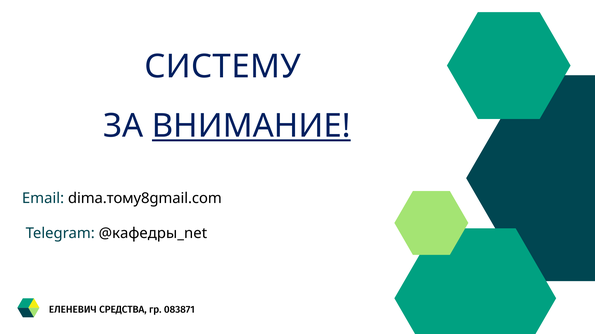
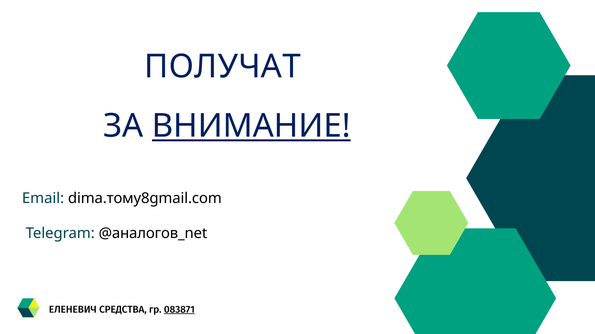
СИСТЕМУ: СИСТЕМУ -> ПОЛУЧАТ
@кафедры_net: @кафедры_net -> @аналогов_net
083871 underline: none -> present
